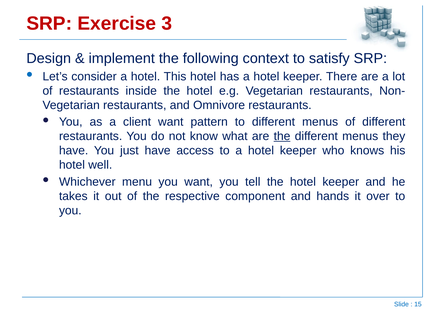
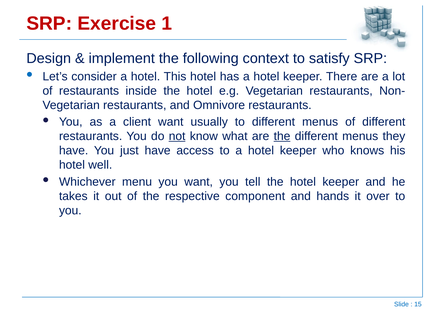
3: 3 -> 1
pattern: pattern -> usually
not underline: none -> present
